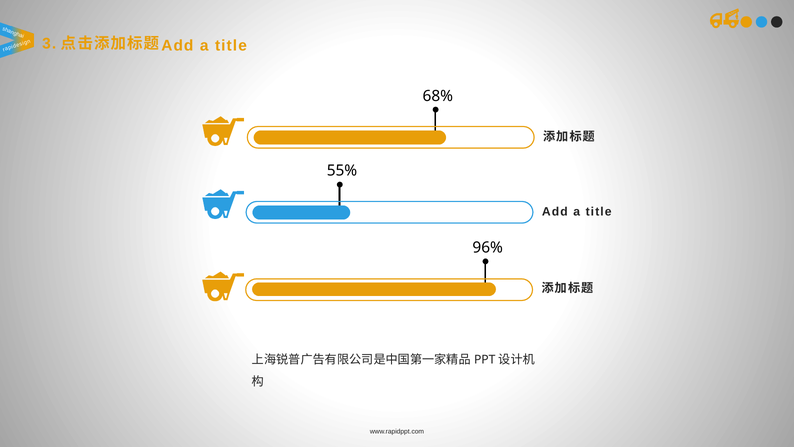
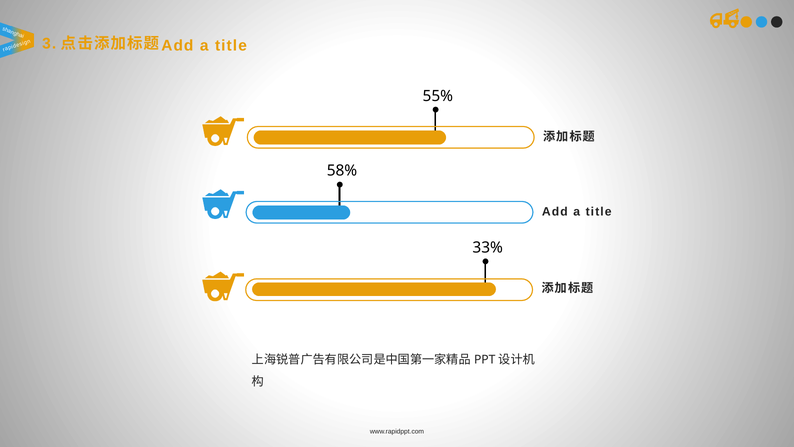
68%: 68% -> 55%
55%: 55% -> 58%
96%: 96% -> 33%
